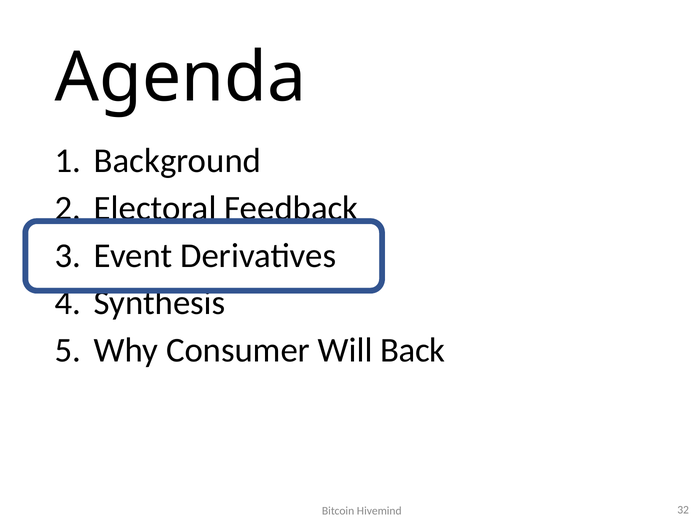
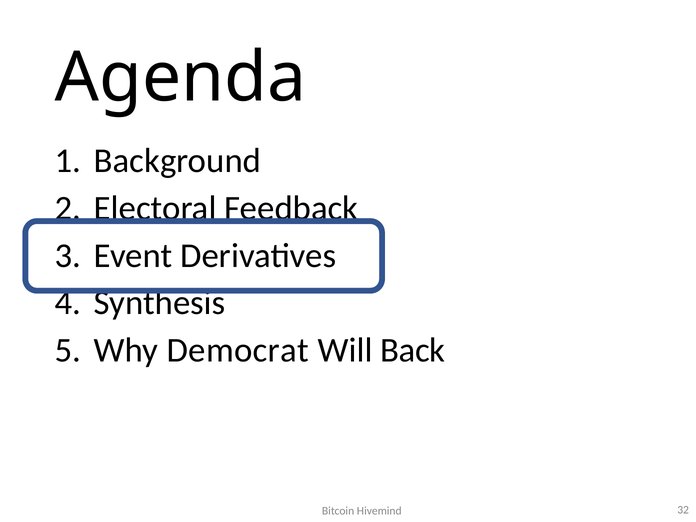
Consumer: Consumer -> Democrat
